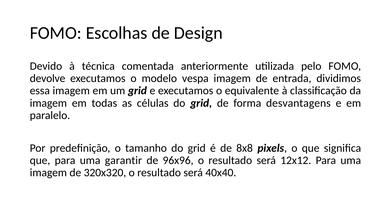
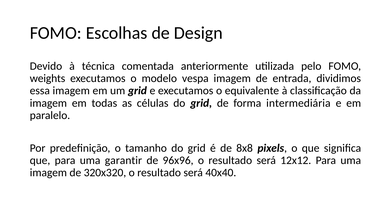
devolve: devolve -> weights
desvantagens: desvantagens -> intermediária
